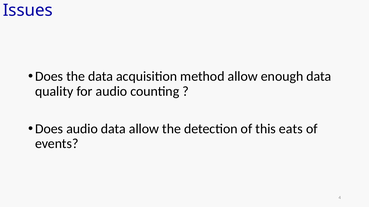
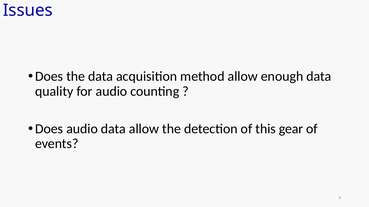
eats: eats -> gear
